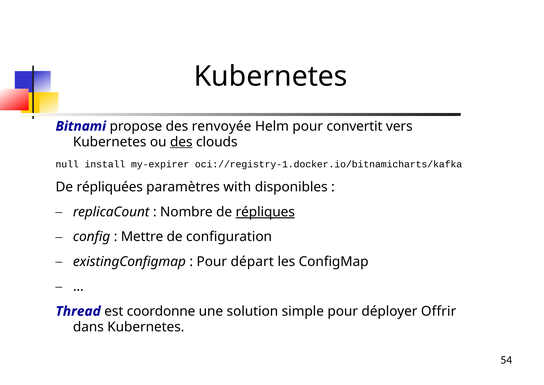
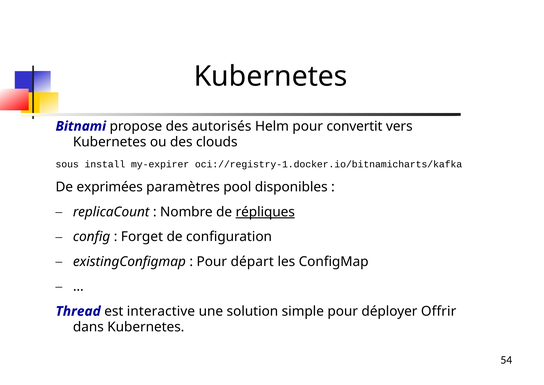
renvoyée: renvoyée -> autorisés
des at (181, 142) underline: present -> none
null: null -> sous
répliquées: répliquées -> exprimées
with: with -> pool
Mettre: Mettre -> Forget
coordonne: coordonne -> interactive
